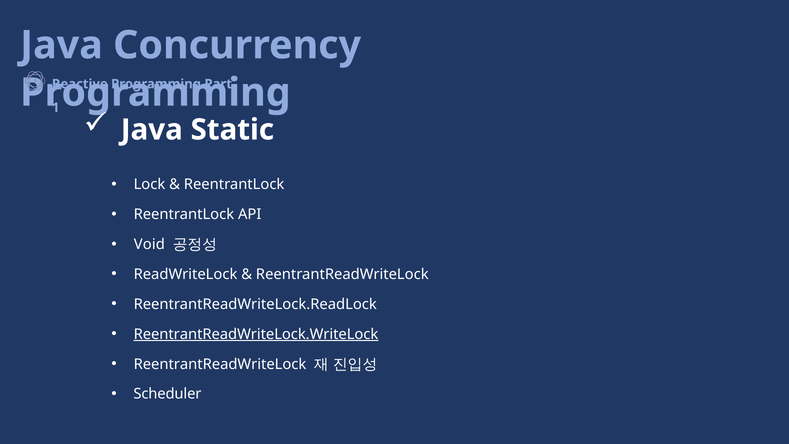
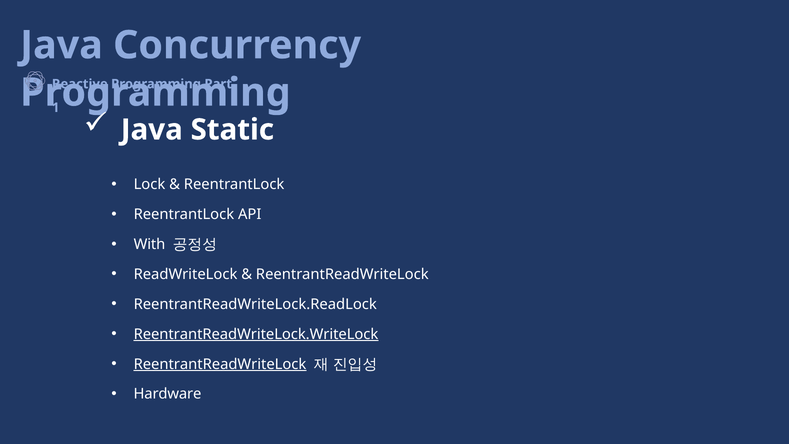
Void: Void -> With
ReentrantReadWriteLock at (220, 364) underline: none -> present
Scheduler: Scheduler -> Hardware
